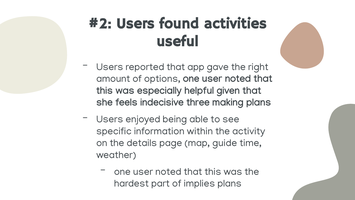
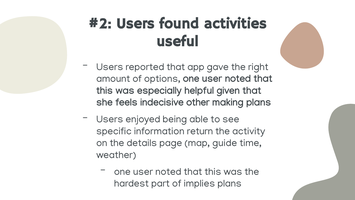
three: three -> other
within: within -> return
